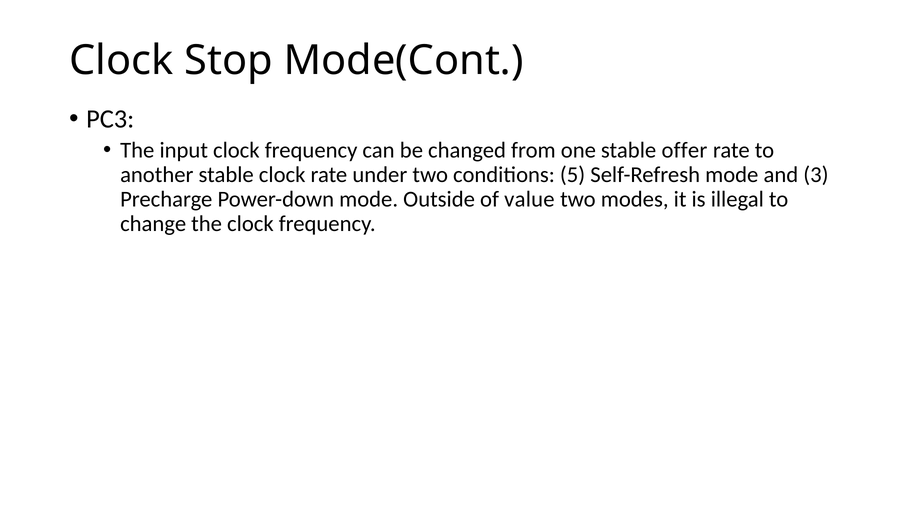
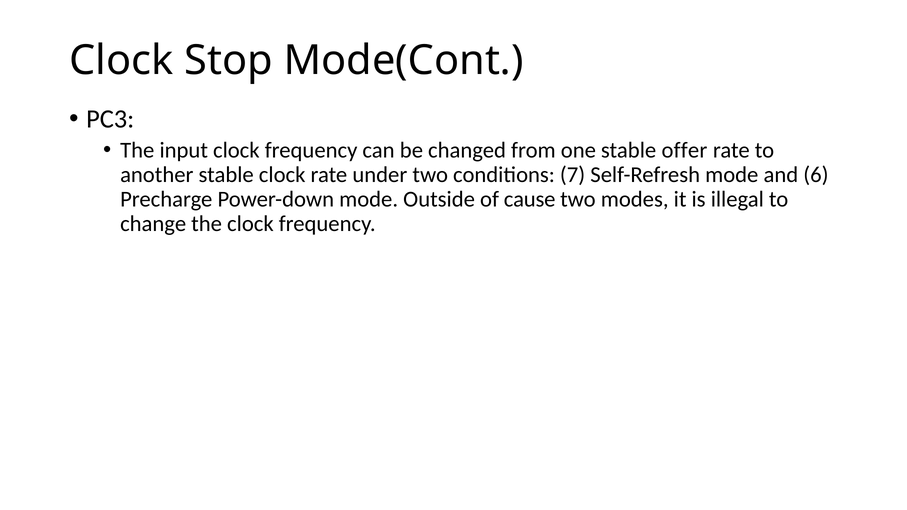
5: 5 -> 7
3: 3 -> 6
value: value -> cause
